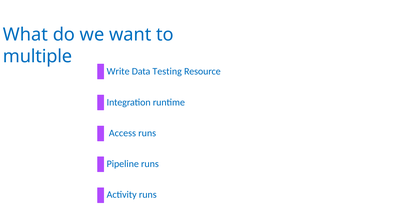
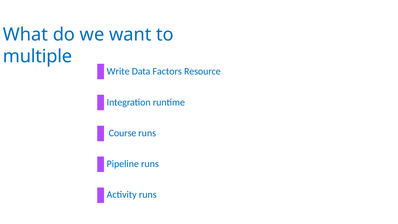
Testing: Testing -> Factors
Access: Access -> Course
